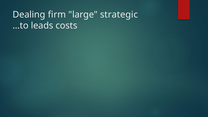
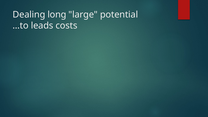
firm: firm -> long
strategic: strategic -> potential
